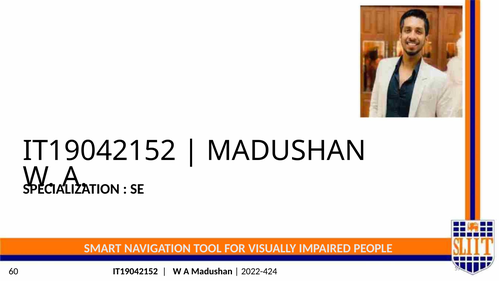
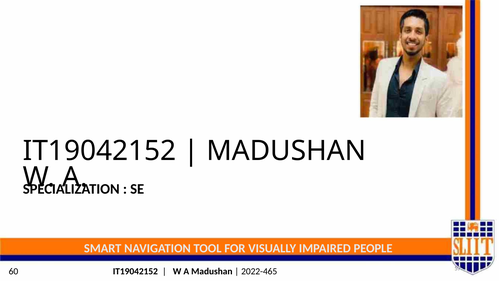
2022-424: 2022-424 -> 2022-465
